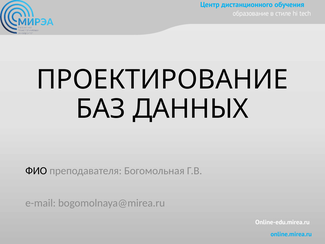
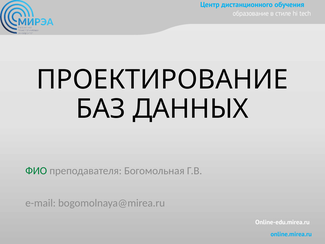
ФИО colour: black -> green
